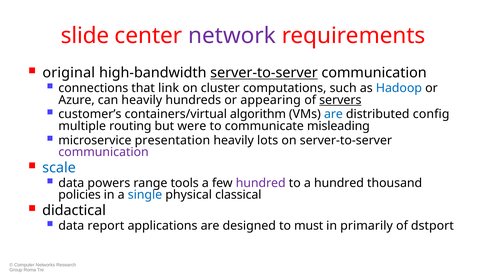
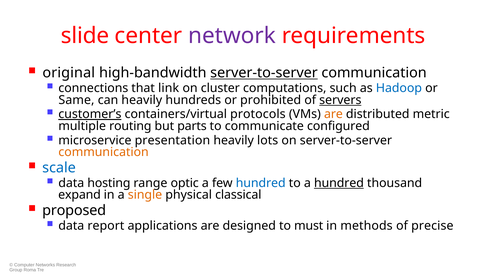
Azure: Azure -> Same
appearing: appearing -> prohibited
customer’s underline: none -> present
algorithm: algorithm -> protocols
are at (333, 114) colour: blue -> orange
config: config -> metric
were: were -> parts
misleading: misleading -> configured
communication at (104, 152) colour: purple -> orange
powers: powers -> hosting
tools: tools -> optic
hundred at (261, 183) colour: purple -> blue
hundred at (339, 183) underline: none -> present
policies: policies -> expand
single colour: blue -> orange
didactical: didactical -> proposed
primarily: primarily -> methods
dstport: dstport -> precise
